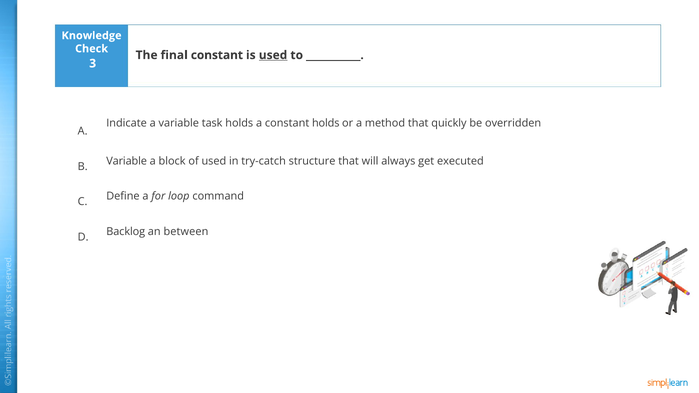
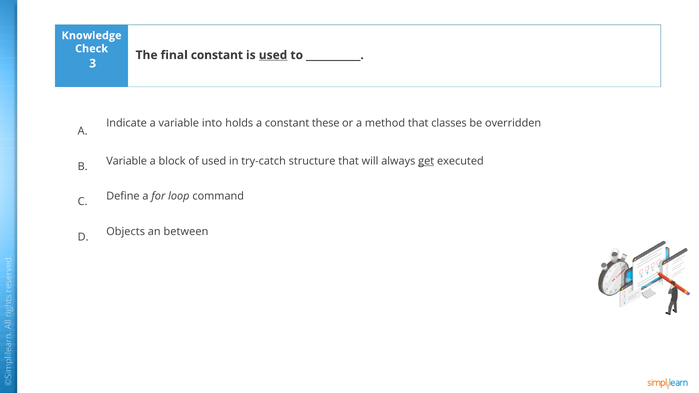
task: task -> into
constant holds: holds -> these
quickly: quickly -> classes
get underline: none -> present
Backlog: Backlog -> Objects
